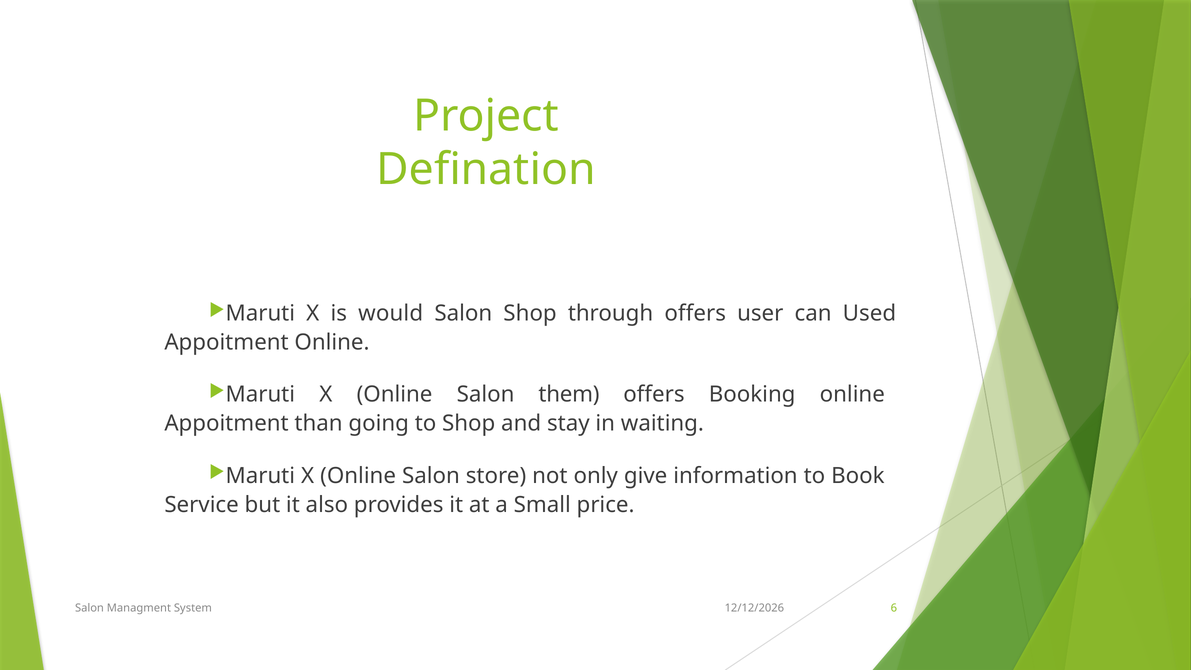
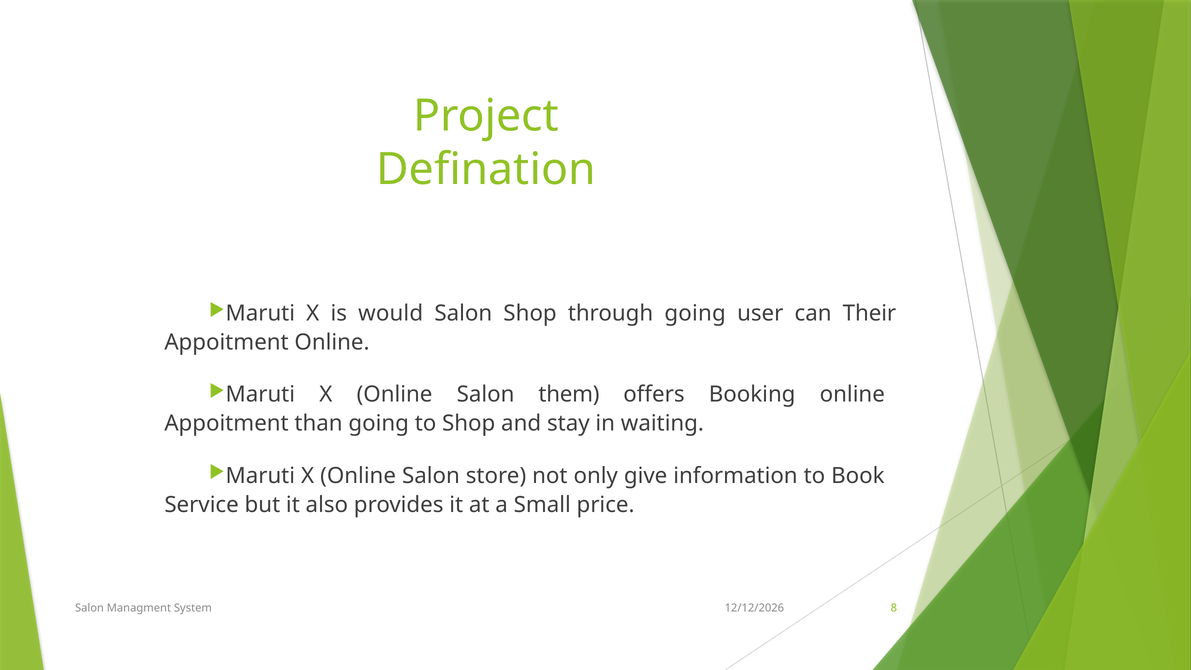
through offers: offers -> going
Used: Used -> Their
6: 6 -> 8
